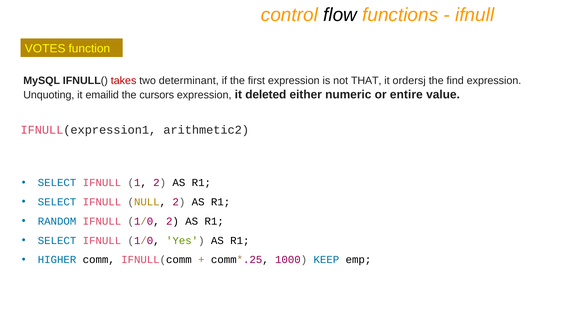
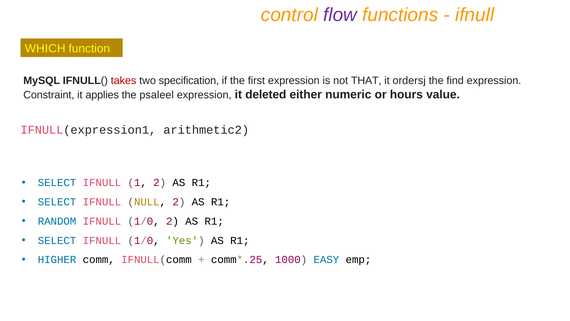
flow colour: black -> purple
VOTES: VOTES -> WHICH
determinant: determinant -> specification
Unquoting: Unquoting -> Constraint
emailid: emailid -> applies
cursors: cursors -> psaleel
entire: entire -> hours
KEEP: KEEP -> EASY
